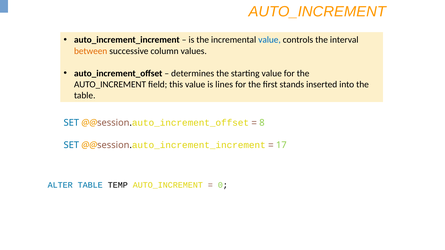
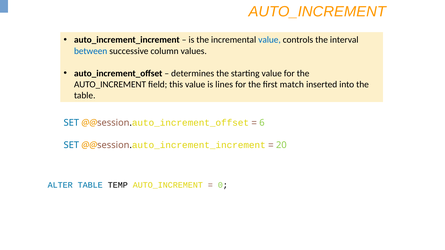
between colour: orange -> blue
stands: stands -> match
8: 8 -> 6
17: 17 -> 20
